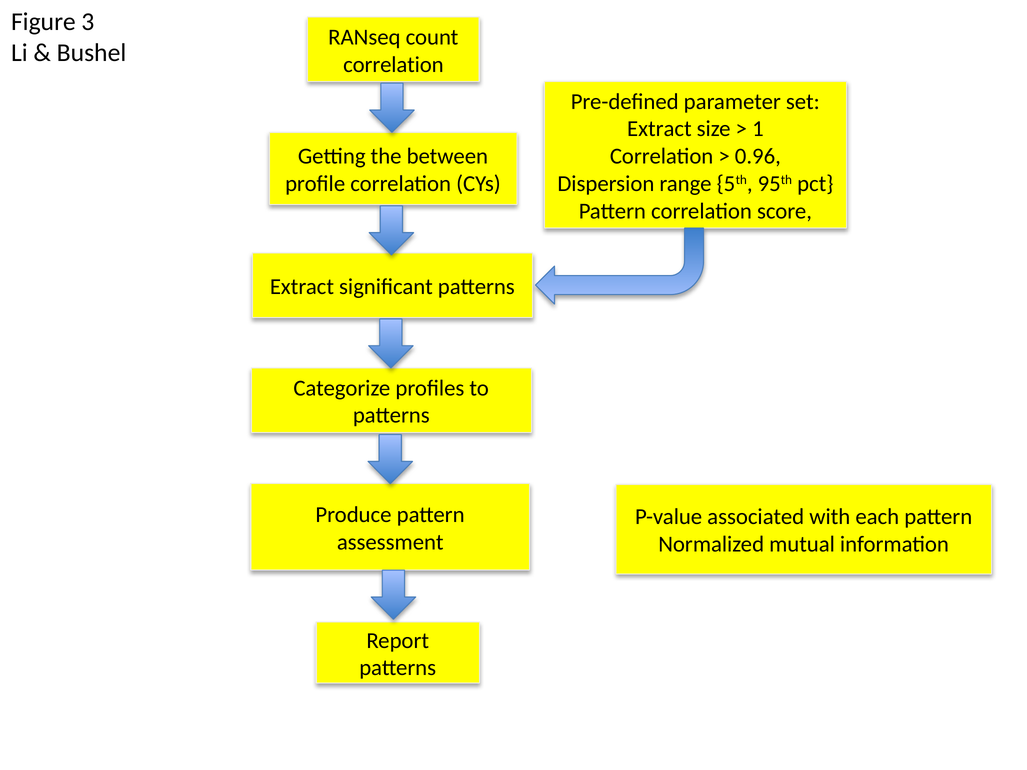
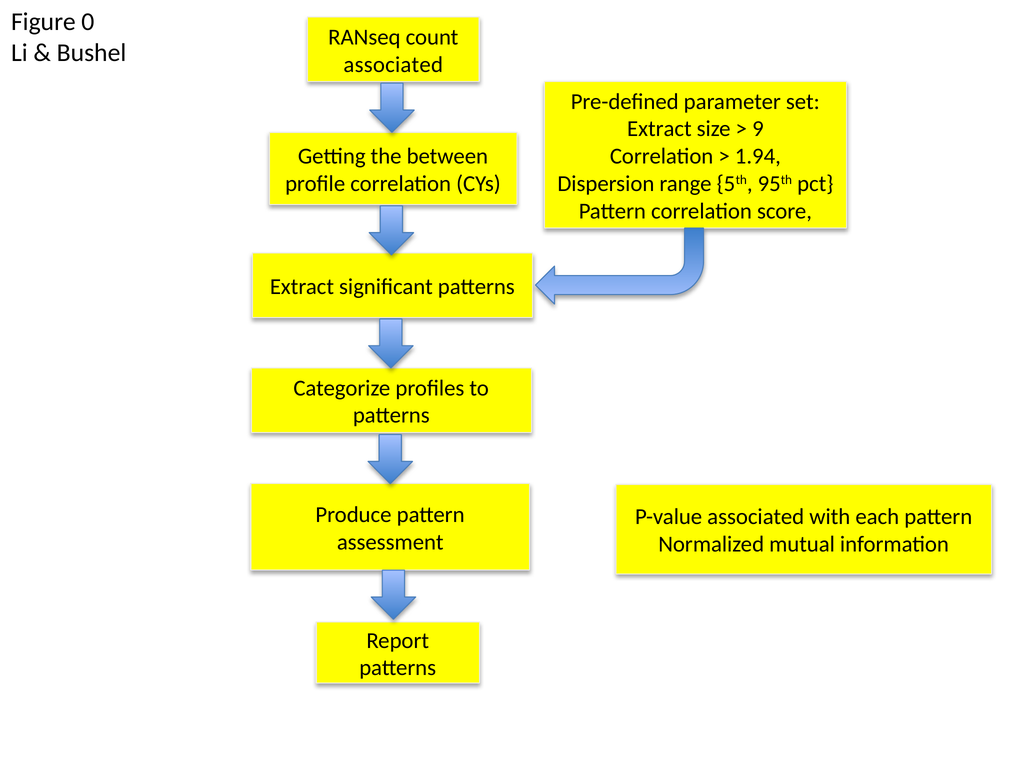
3: 3 -> 0
correlation at (393, 65): correlation -> associated
1: 1 -> 9
0.96: 0.96 -> 1.94
